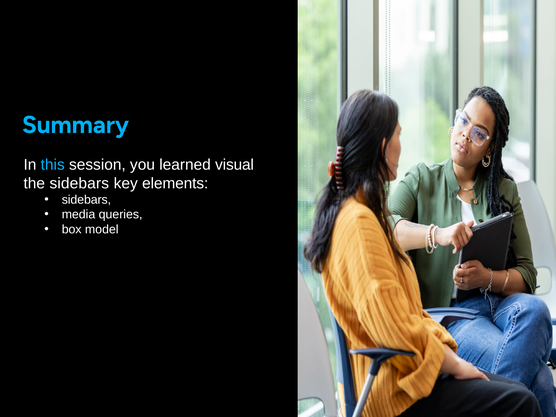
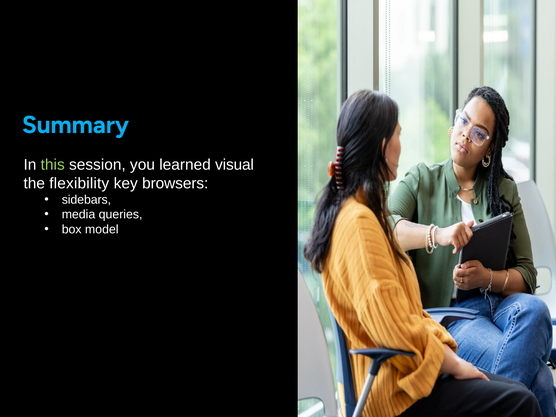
this colour: light blue -> light green
the sidebars: sidebars -> flexibility
elements: elements -> browsers
